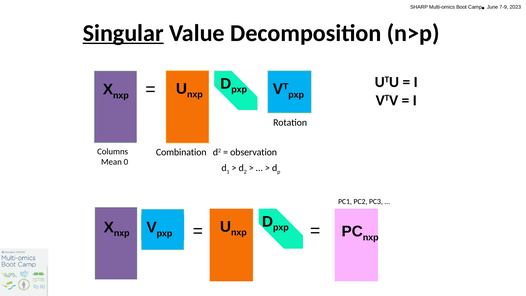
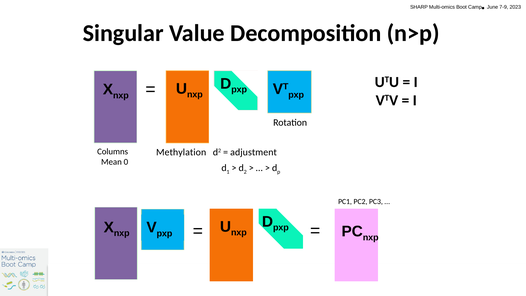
Singular underline: present -> none
Combination: Combination -> Methylation
observation: observation -> adjustment
